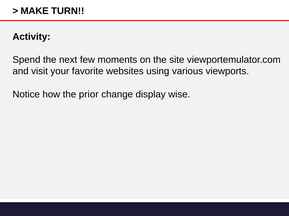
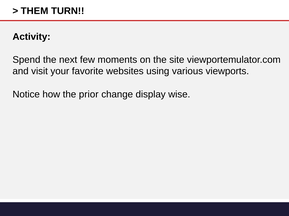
MAKE: MAKE -> THEM
